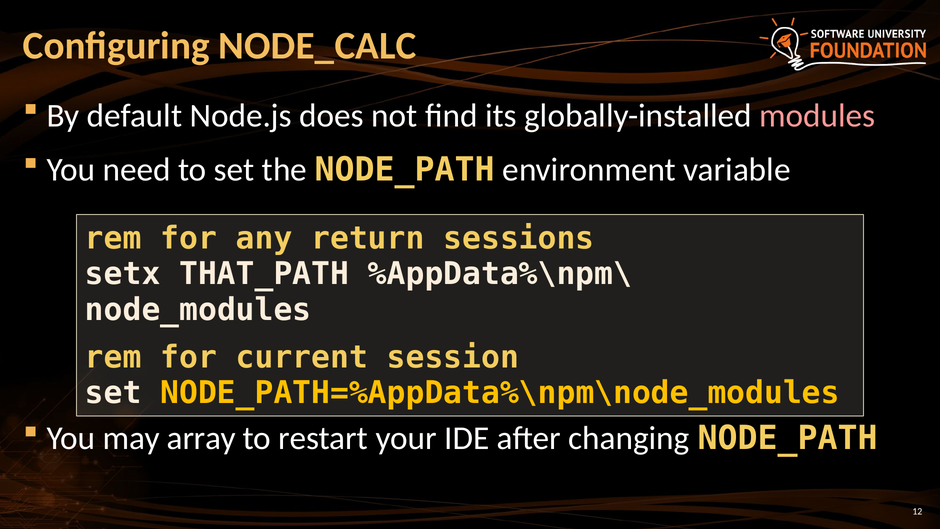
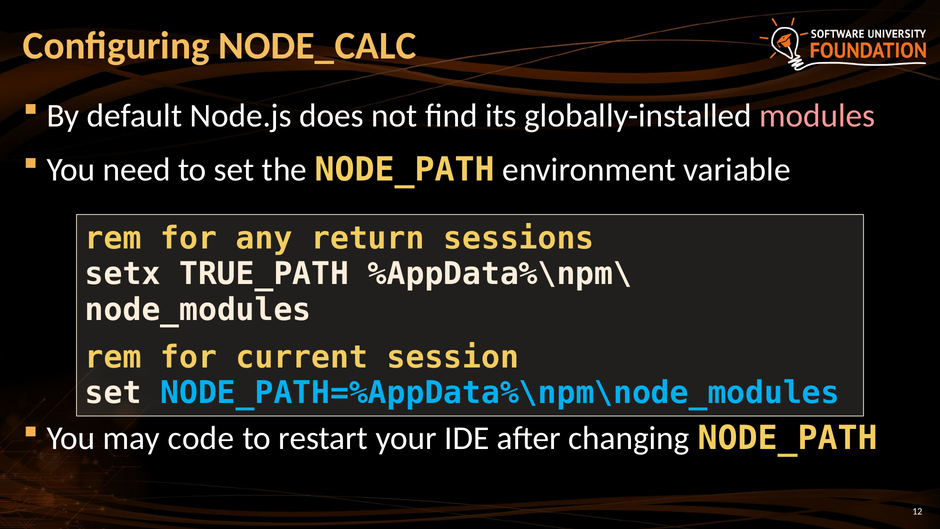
THAT_PATH: THAT_PATH -> TRUE_PATH
NODE_PATH=%AppData%\npm\node_modules colour: yellow -> light blue
array: array -> code
